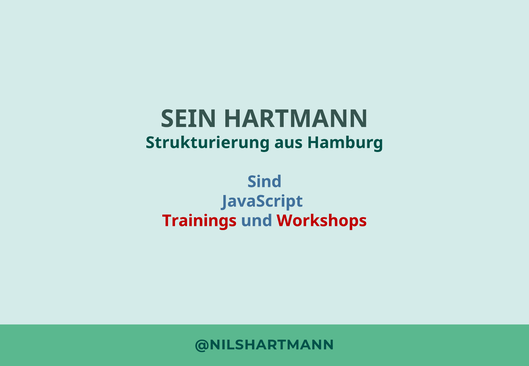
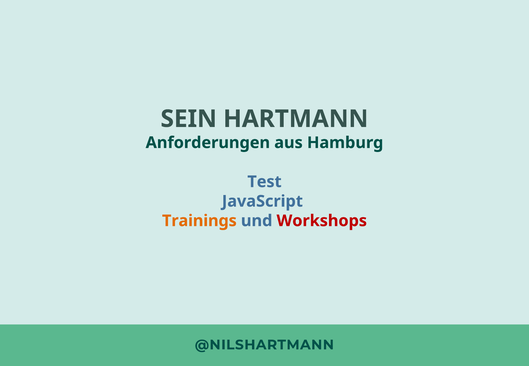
Strukturierung: Strukturierung -> Anforderungen
Sind: Sind -> Test
Trainings colour: red -> orange
